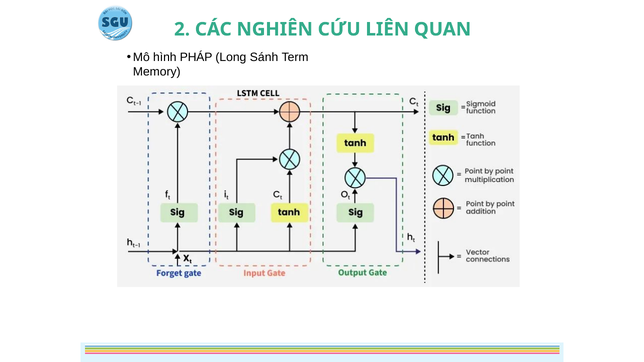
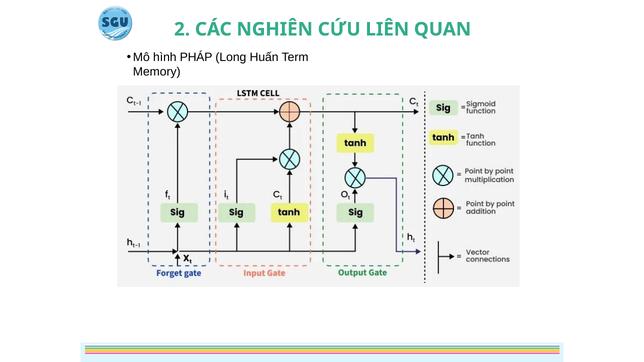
Sánh: Sánh -> Huấn
